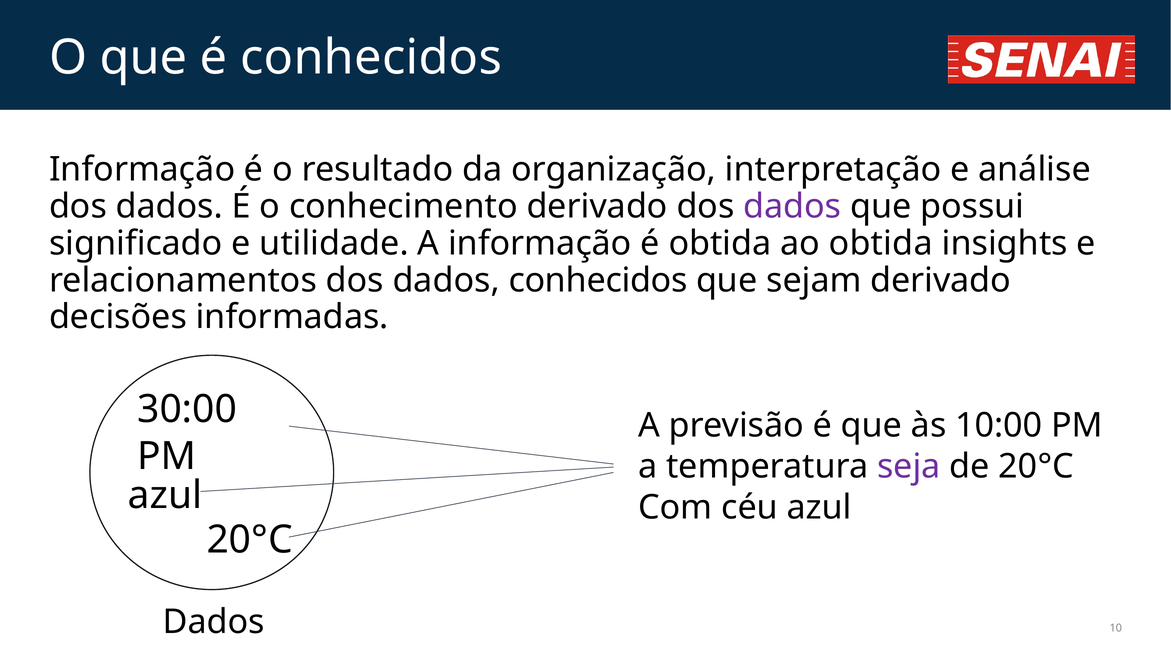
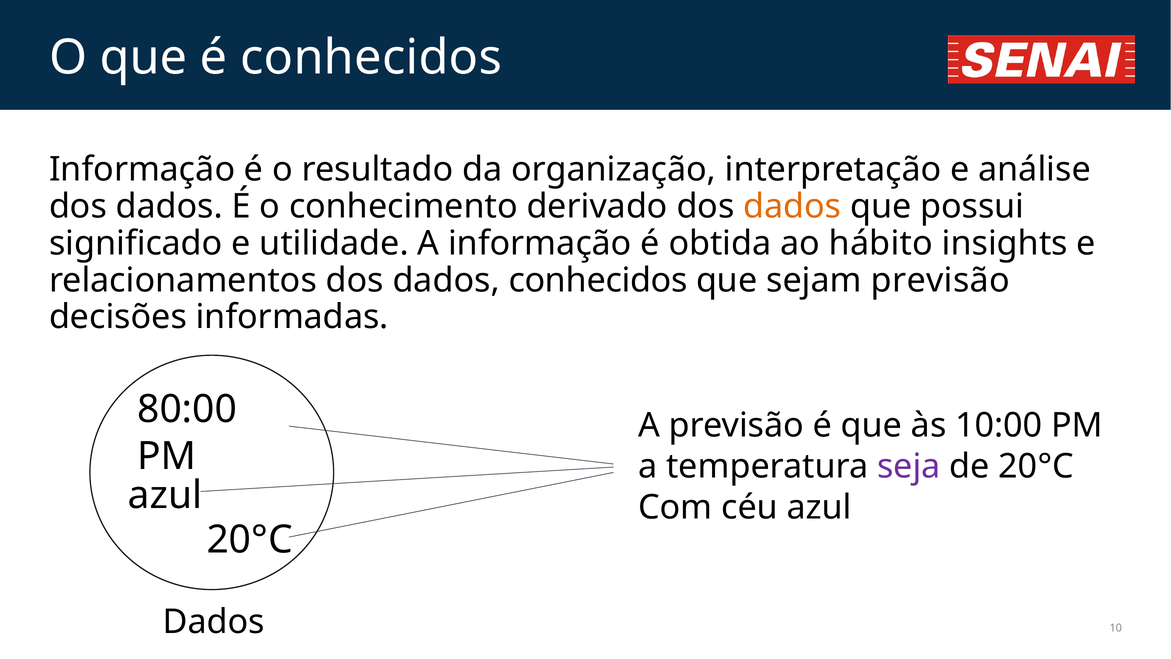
dados at (792, 206) colour: purple -> orange
ao obtida: obtida -> hábito
sejam derivado: derivado -> previsão
30:00: 30:00 -> 80:00
